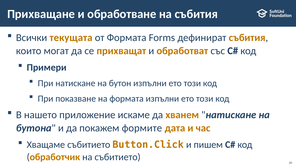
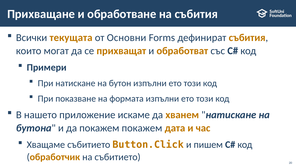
от Формата: Формата -> Основни
покажем формите: формите -> покажем
